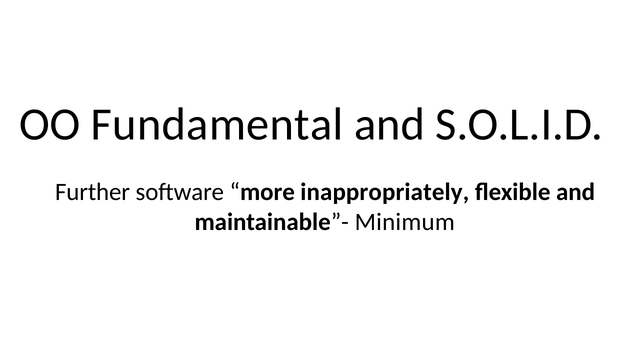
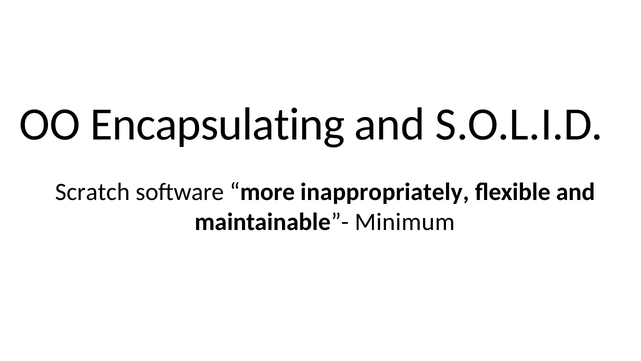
Fundamental: Fundamental -> Encapsulating
Further: Further -> Scratch
